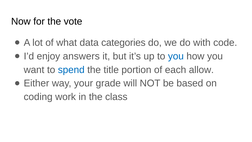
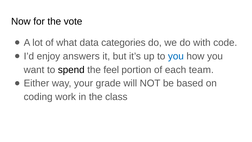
spend colour: blue -> black
title: title -> feel
allow: allow -> team
